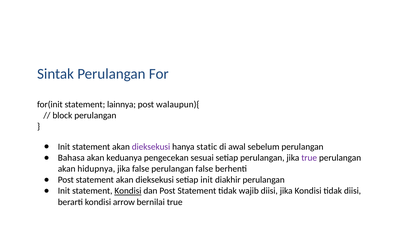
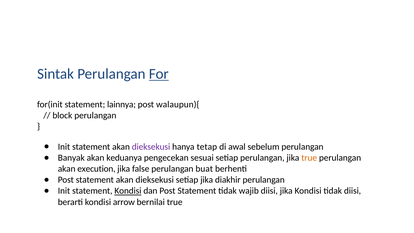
For underline: none -> present
static: static -> tetap
Bahasa: Bahasa -> Banyak
true at (309, 158) colour: purple -> orange
hidupnya: hidupnya -> execution
perulangan false: false -> buat
setiap init: init -> jika
